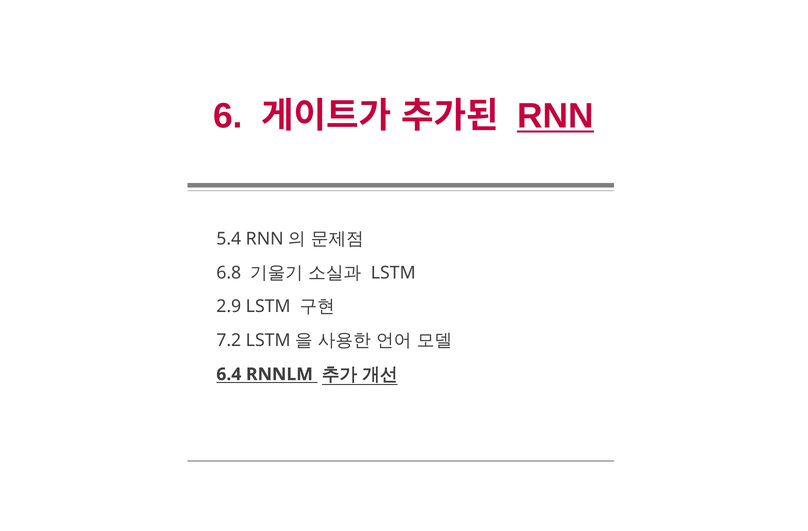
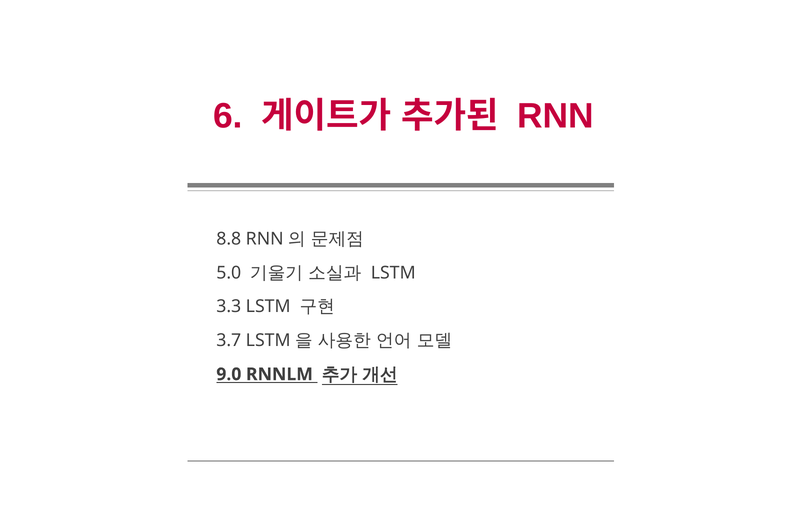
RNN underline: present -> none
5.4: 5.4 -> 8.8
6.8: 6.8 -> 5.0
2.9: 2.9 -> 3.3
7.2: 7.2 -> 3.7
6.4: 6.4 -> 9.0
